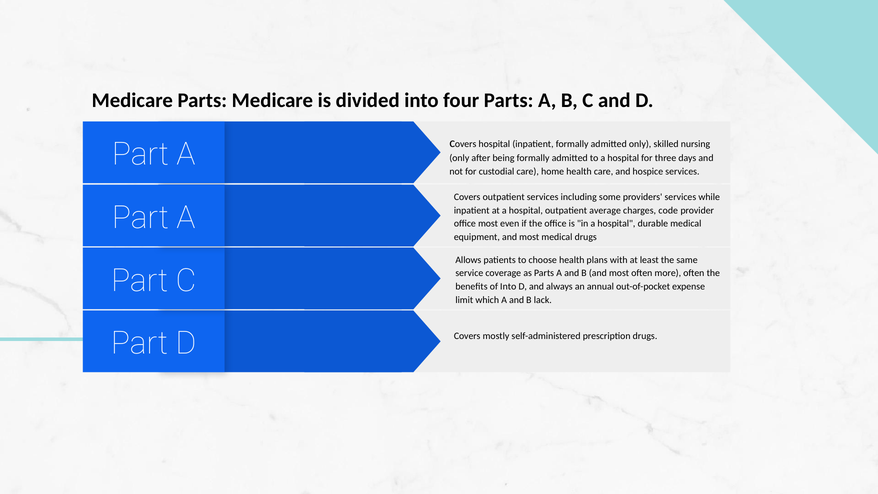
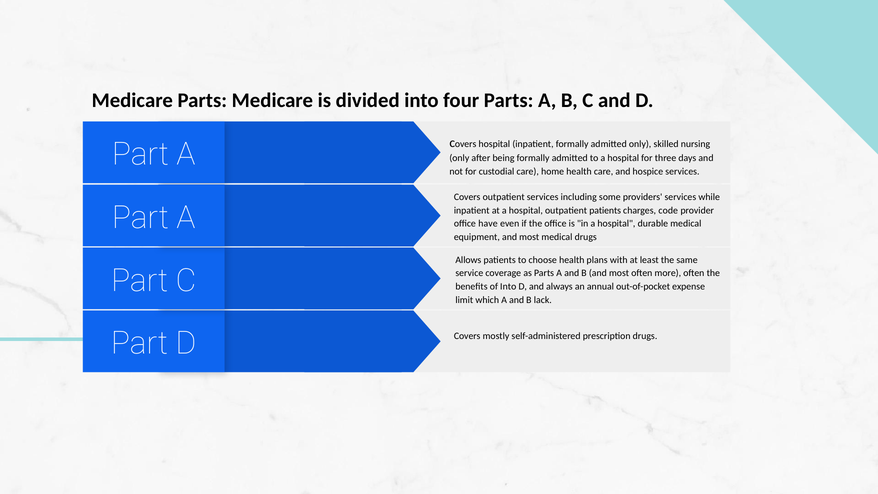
outpatient average: average -> patients
office most: most -> have
